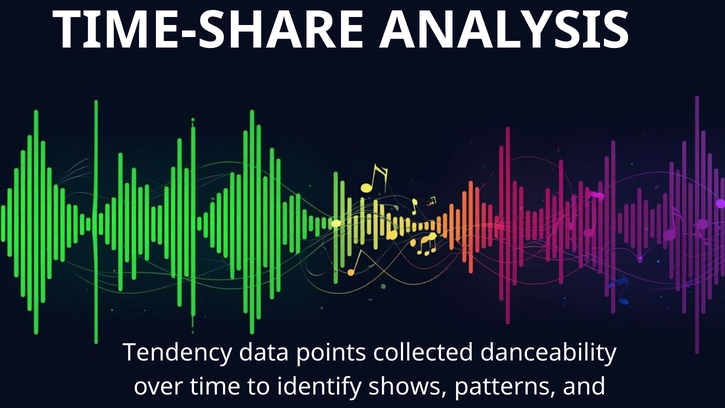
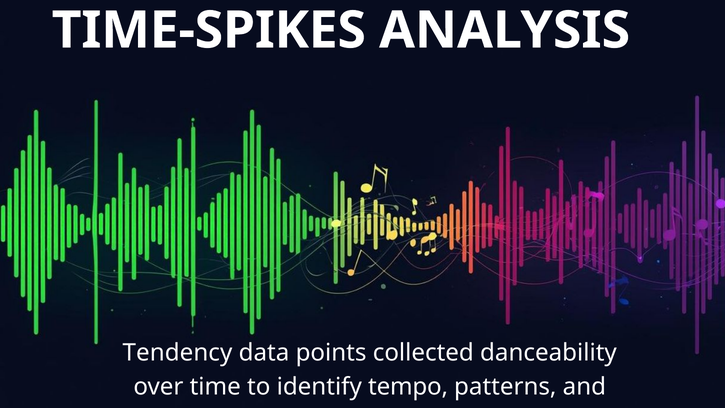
TIME-SHARE: TIME-SHARE -> TIME-SPIKES
shows: shows -> tempo
